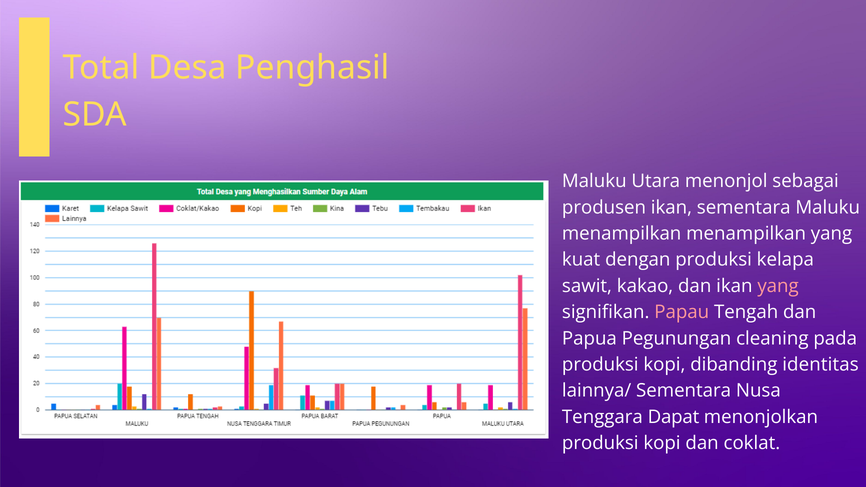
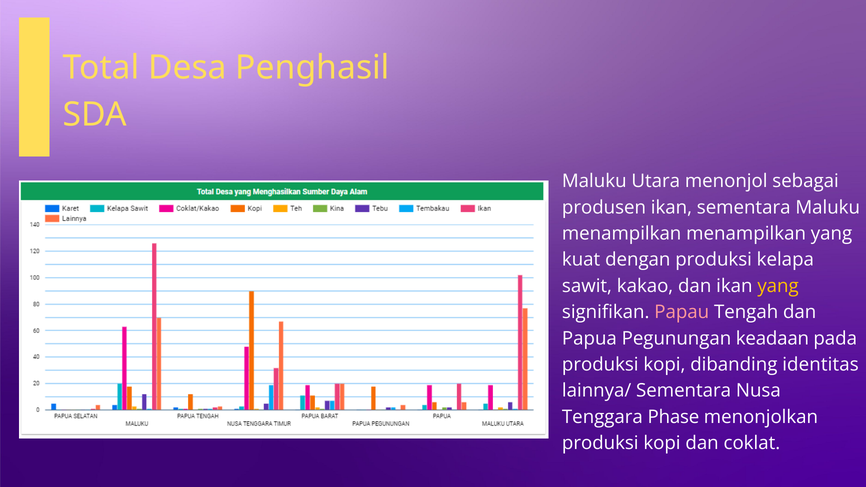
yang at (778, 286) colour: pink -> yellow
cleaning: cleaning -> keadaan
Dapat: Dapat -> Phase
